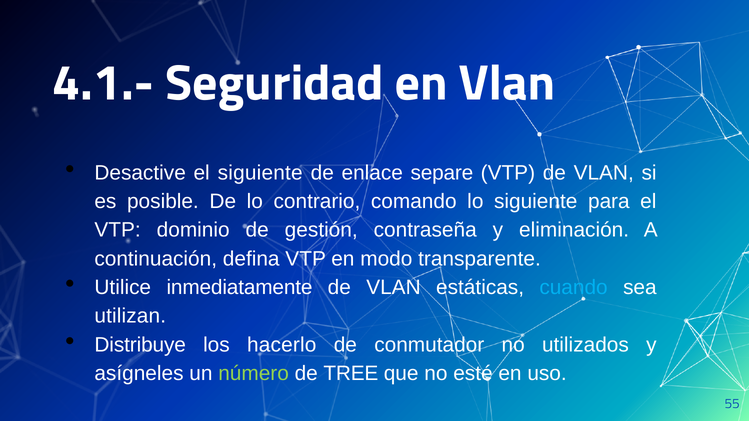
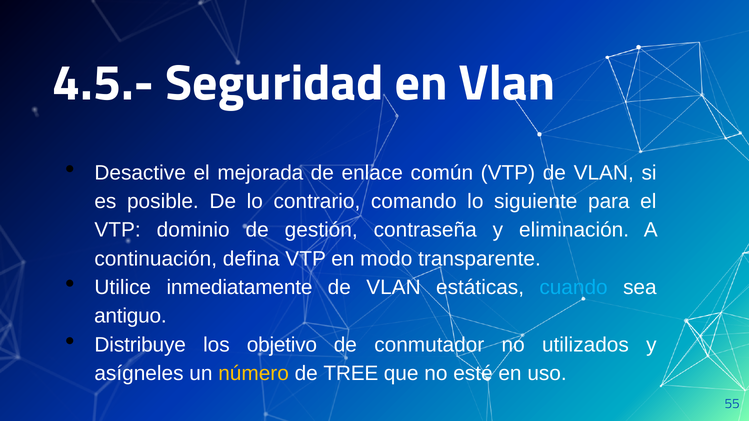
4.1.-: 4.1.- -> 4.5.-
el siguiente: siguiente -> mejorada
separe: separe -> común
utilizan: utilizan -> antiguo
hacerlo: hacerlo -> objetivo
número colour: light green -> yellow
